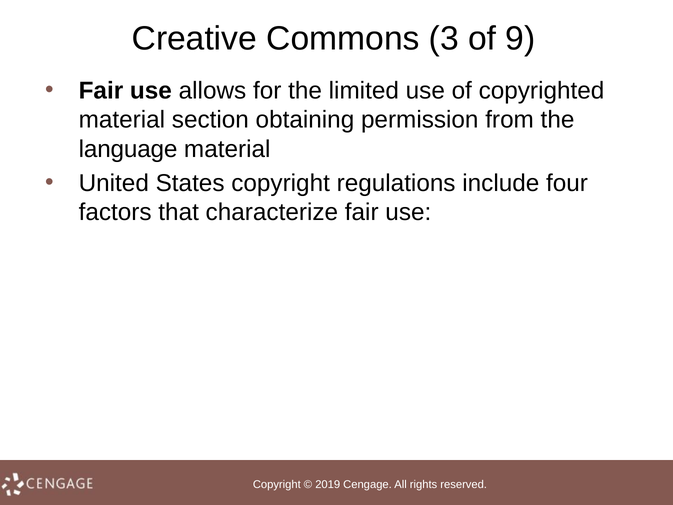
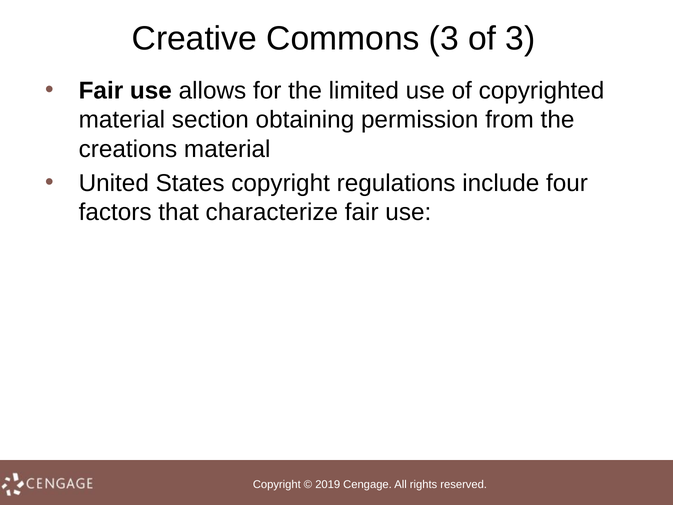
of 9: 9 -> 3
language: language -> creations
